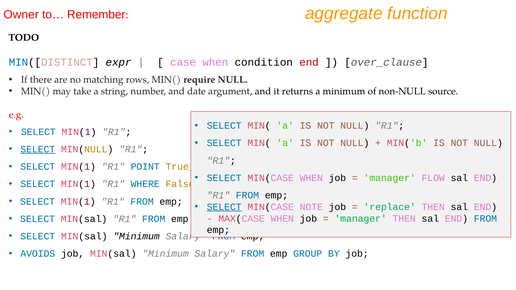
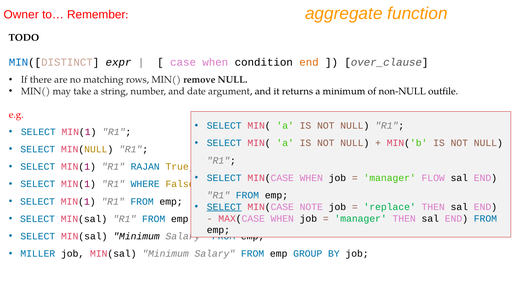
end at (309, 62) colour: red -> orange
require: require -> remove
source: source -> outfile
SELECT at (38, 149) underline: present -> none
POINT: POINT -> RAJAN
AVOIDS: AVOIDS -> MILLER
